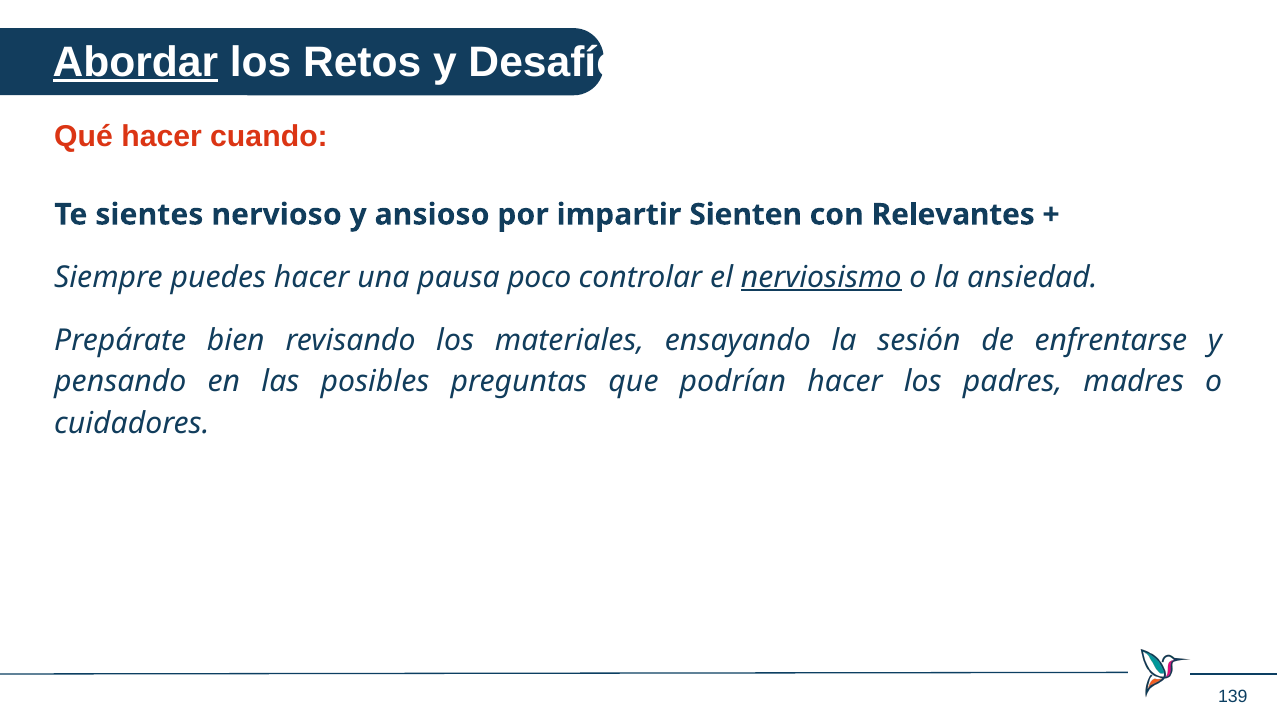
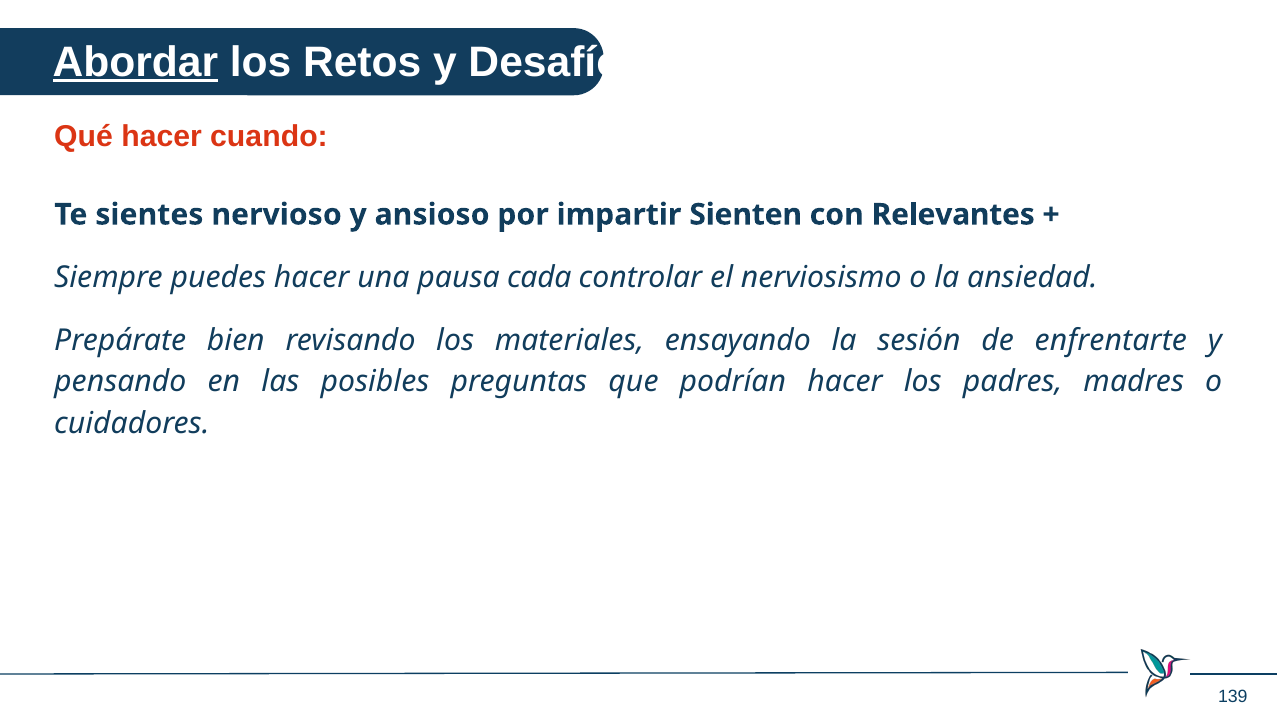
poco: poco -> cada
nerviosismo underline: present -> none
enfrentarse: enfrentarse -> enfrentarte
